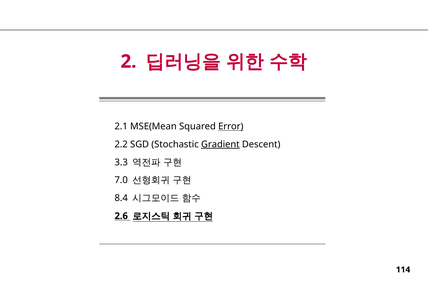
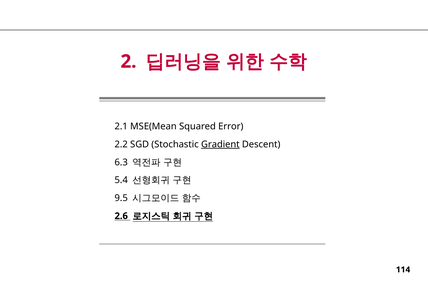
Error underline: present -> none
3.3: 3.3 -> 6.3
7.0: 7.0 -> 5.4
8.4: 8.4 -> 9.5
